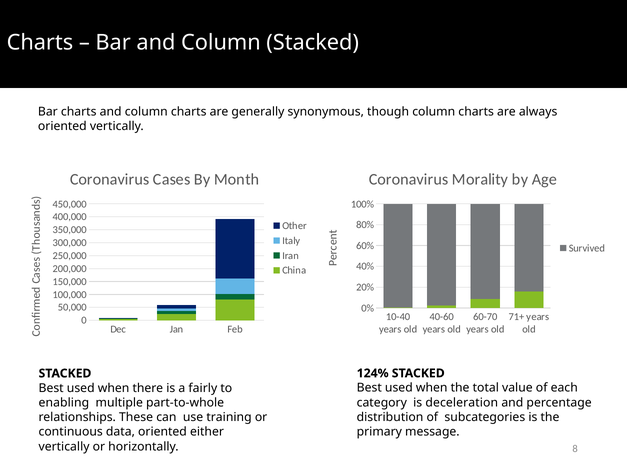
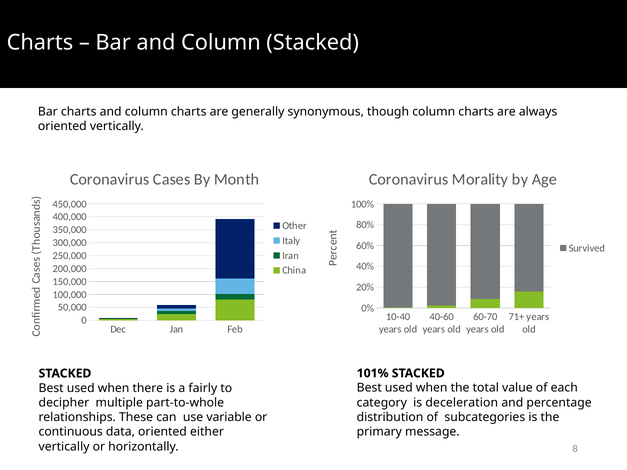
124%: 124% -> 101%
enabling: enabling -> decipher
training: training -> variable
